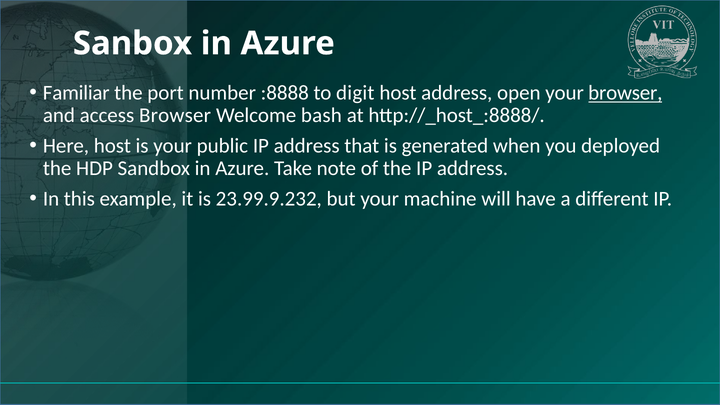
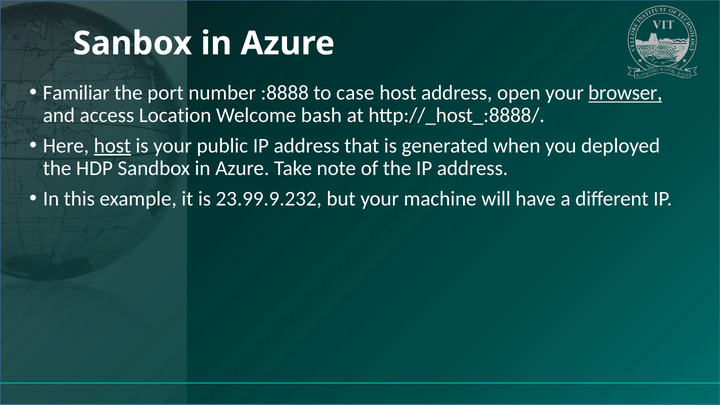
digit: digit -> case
access Browser: Browser -> Location
host at (112, 146) underline: none -> present
